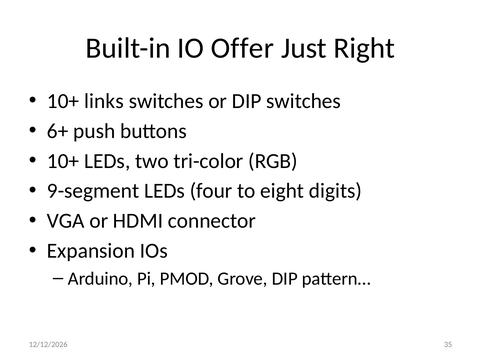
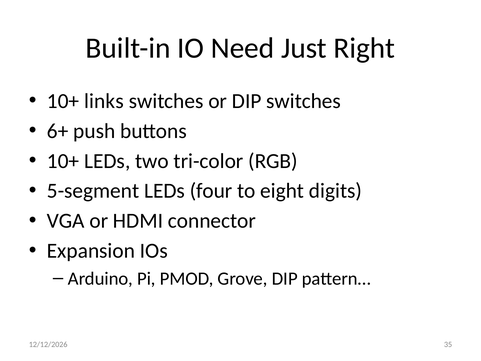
Offer: Offer -> Need
9-segment: 9-segment -> 5-segment
